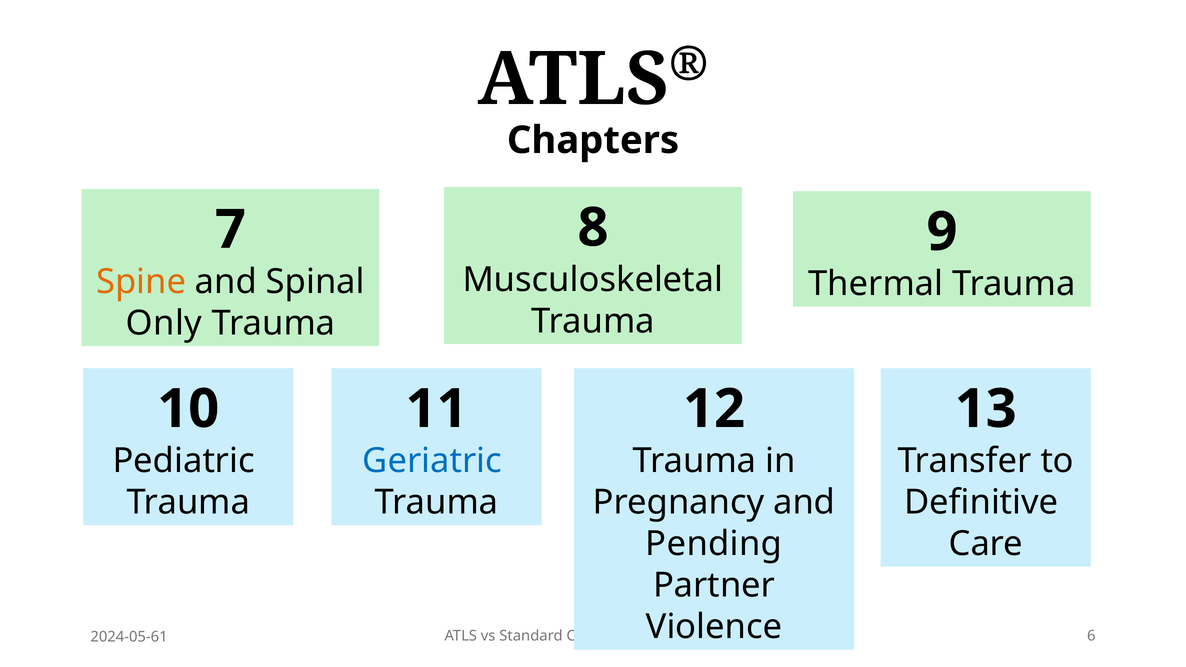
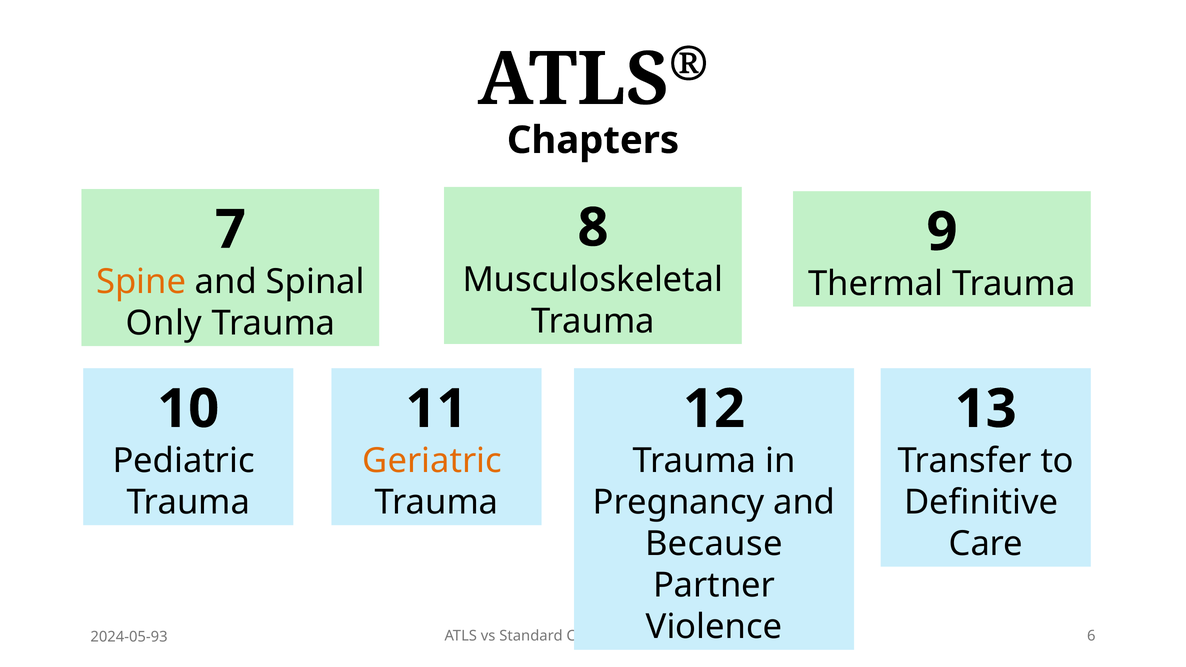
Geriatric colour: blue -> orange
Pending: Pending -> Because
2024-05-61: 2024-05-61 -> 2024-05-93
